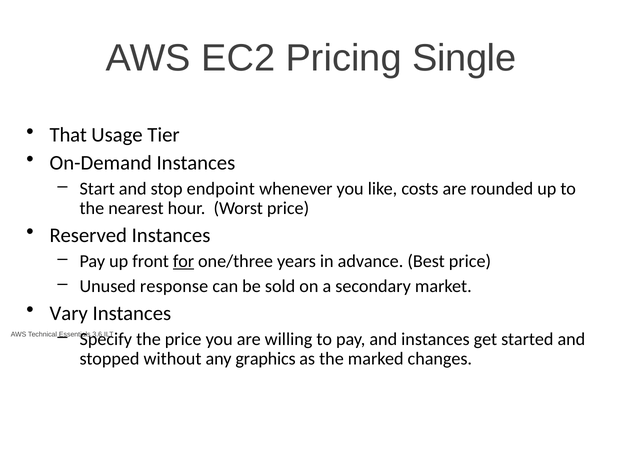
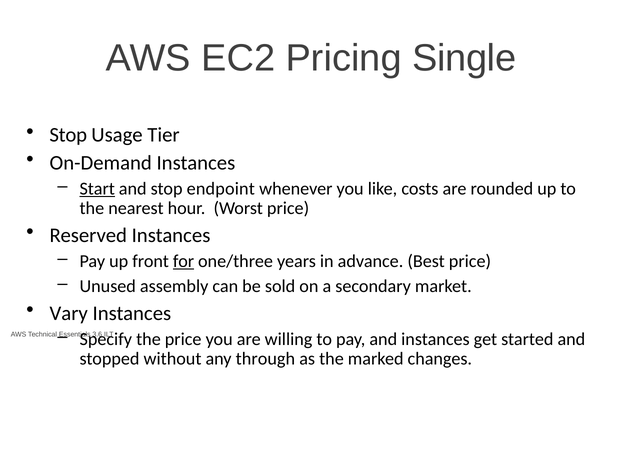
That at (68, 135): That -> Stop
Start underline: none -> present
response: response -> assembly
graphics: graphics -> through
